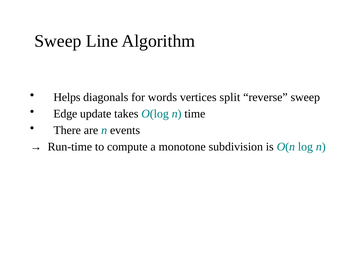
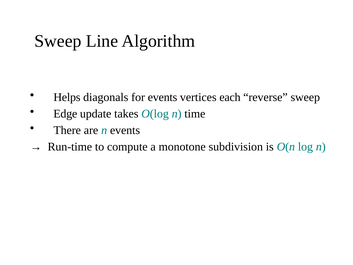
for words: words -> events
split: split -> each
